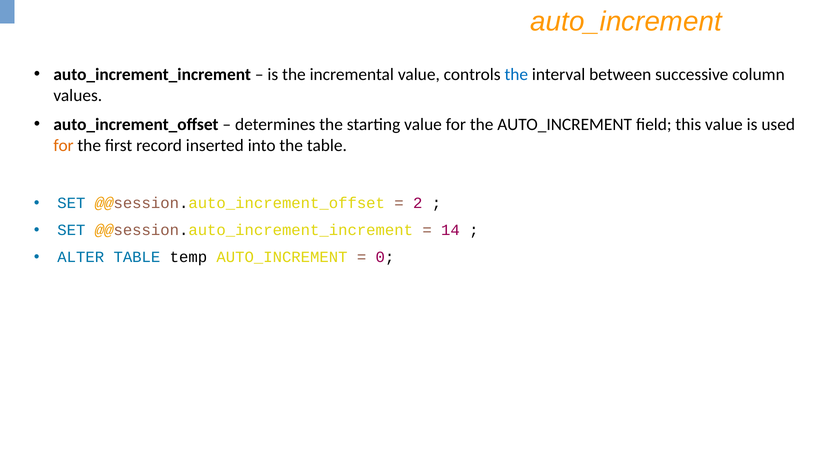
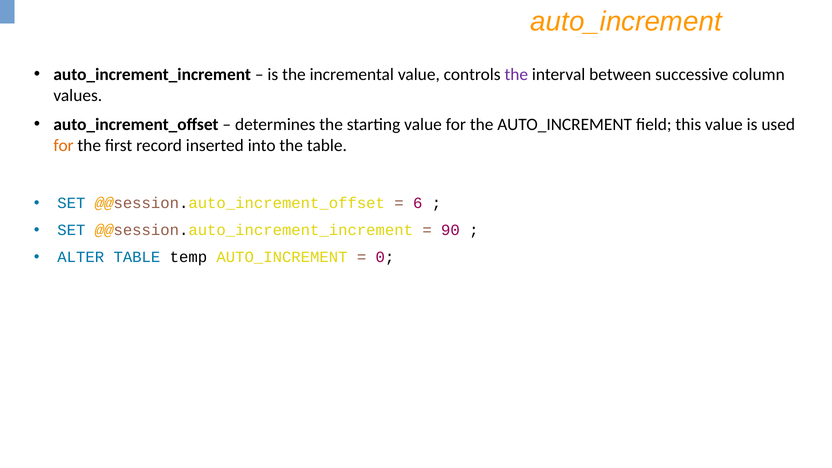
the at (516, 75) colour: blue -> purple
2: 2 -> 6
14: 14 -> 90
